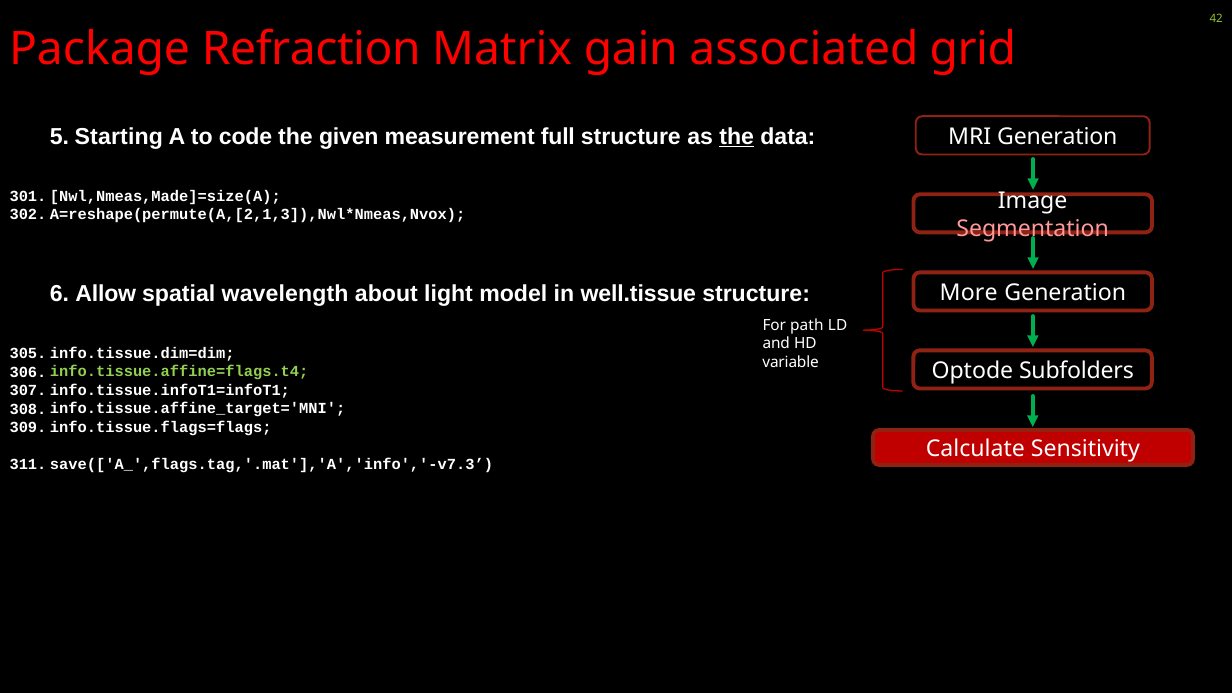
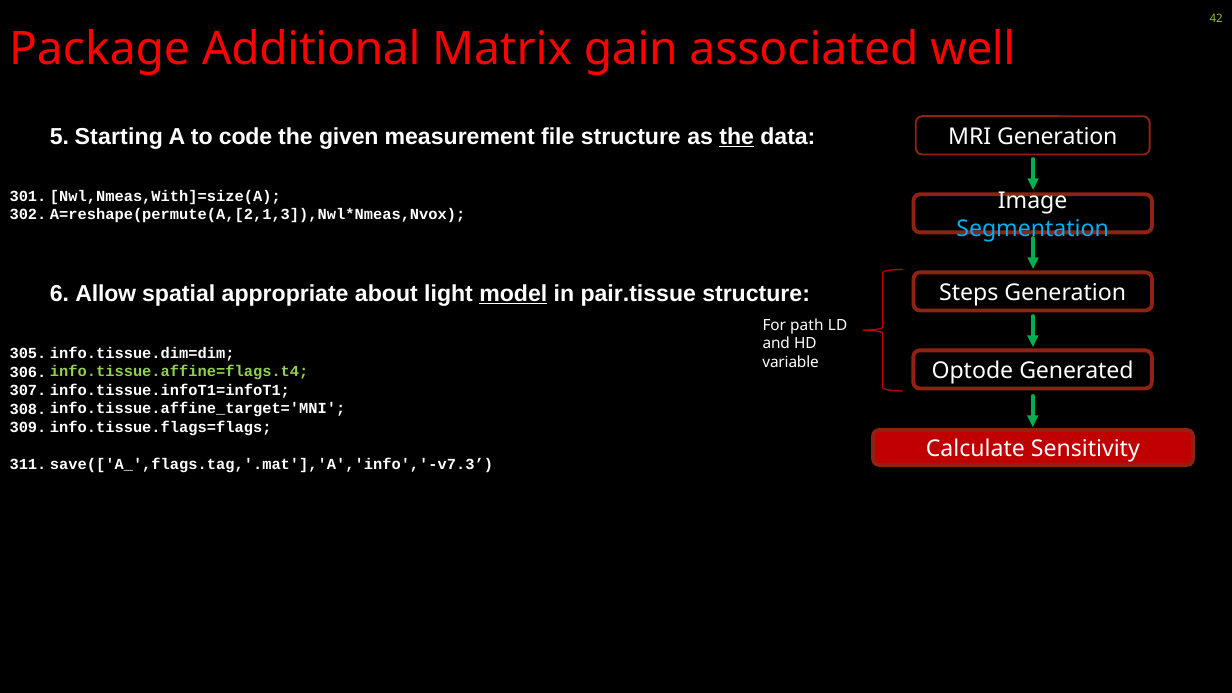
Refraction: Refraction -> Additional
grid: grid -> well
full: full -> file
Nwl,Nmeas,Made]=size(A: Nwl,Nmeas,Made]=size(A -> Nwl,Nmeas,With]=size(A
Segmentation colour: pink -> light blue
wavelength: wavelength -> appropriate
model underline: none -> present
well.tissue: well.tissue -> pair.tissue
More: More -> Steps
Subfolders: Subfolders -> Generated
